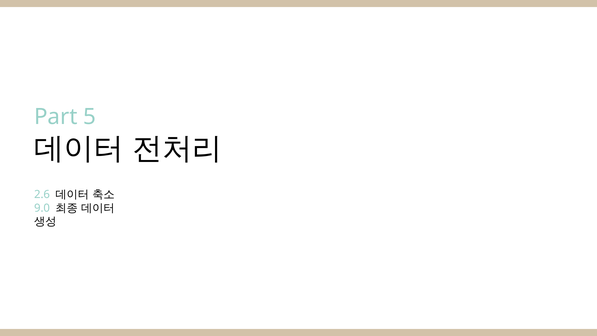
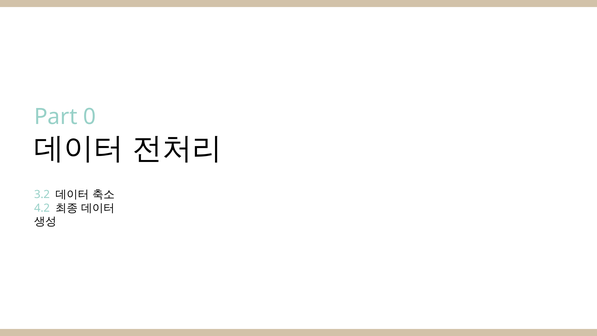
5: 5 -> 0
2.6: 2.6 -> 3.2
9.0: 9.0 -> 4.2
